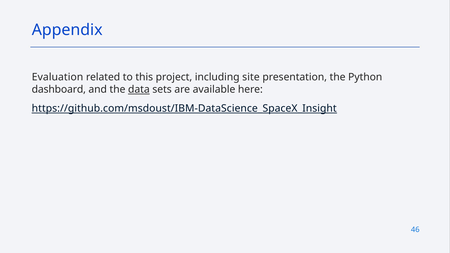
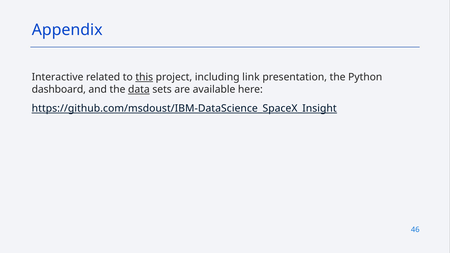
Evaluation: Evaluation -> Interactive
this underline: none -> present
site: site -> link
